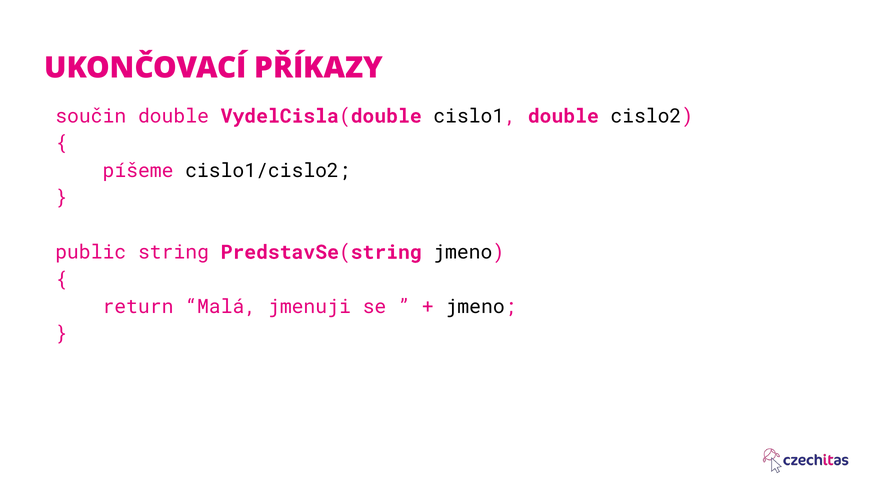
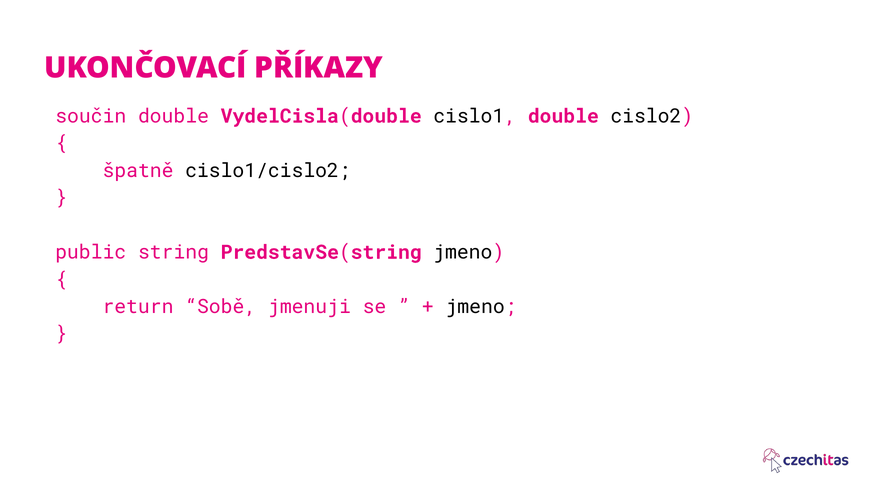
píšeme: píšeme -> špatně
Malá: Malá -> Sobě
